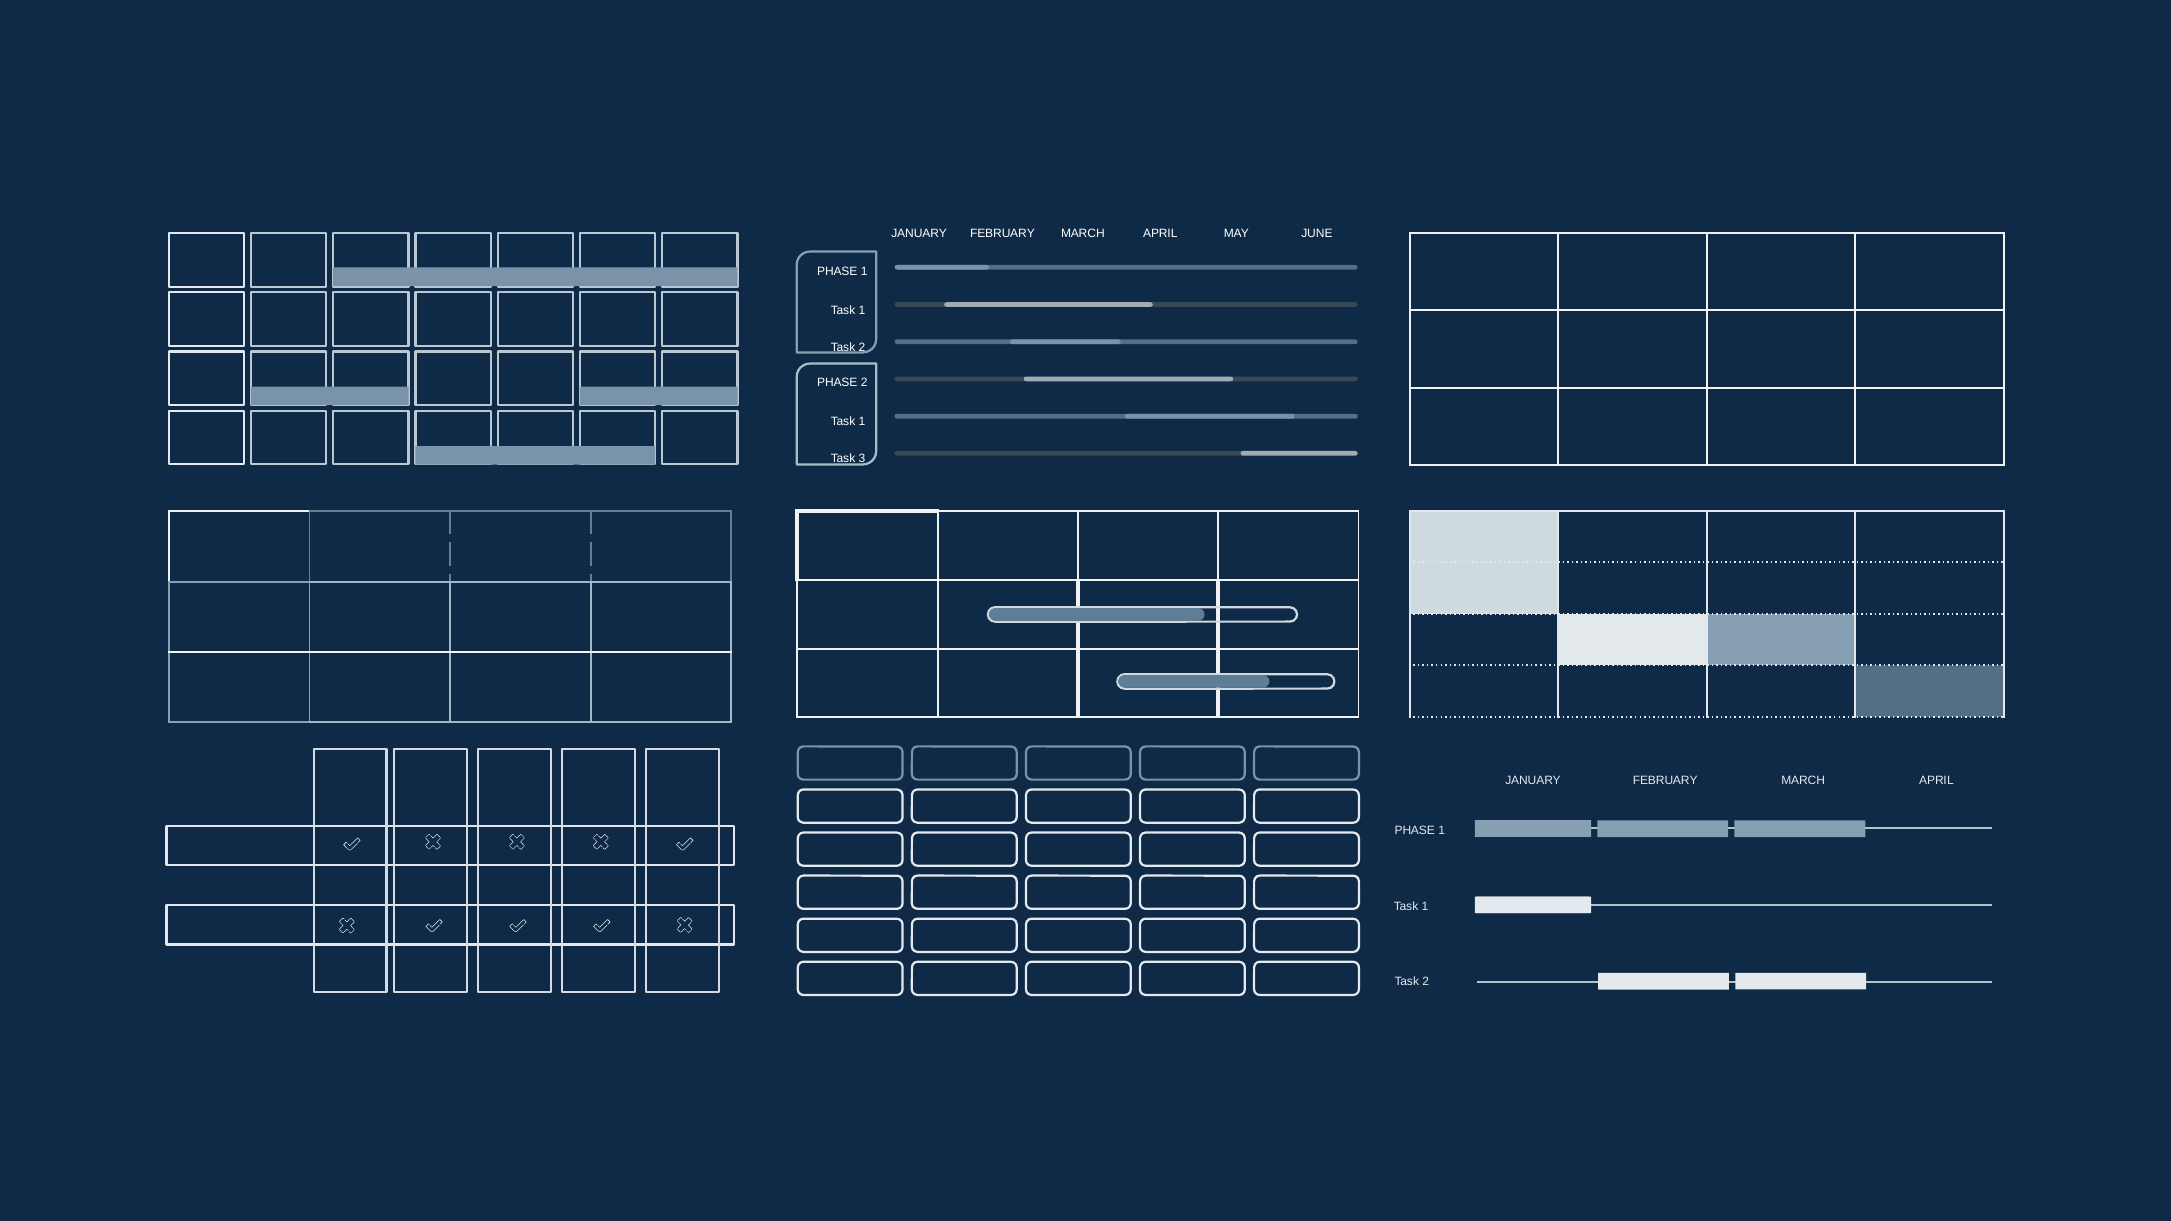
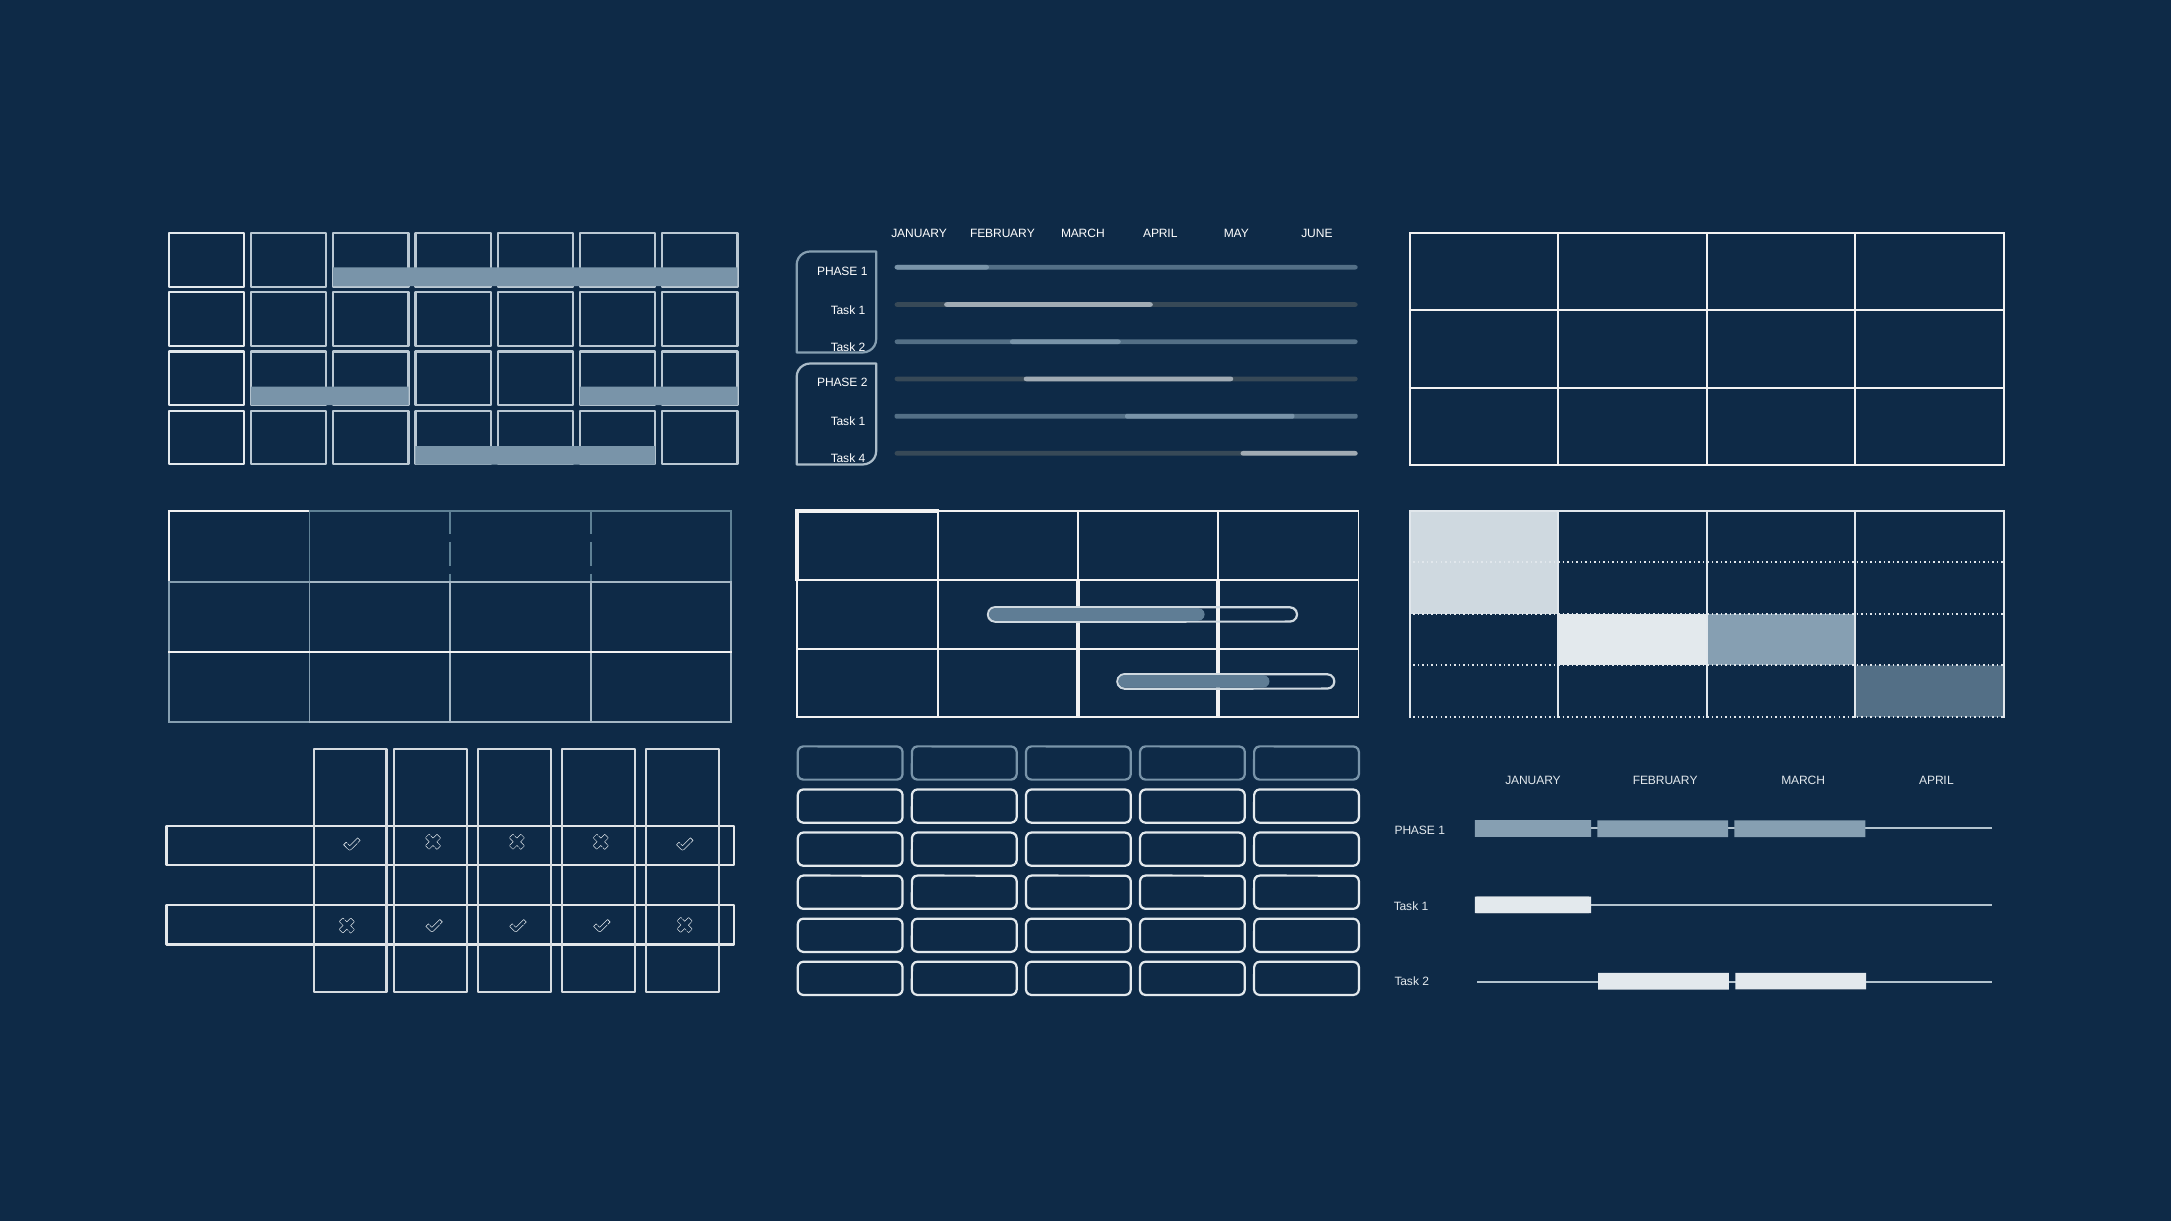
3: 3 -> 4
